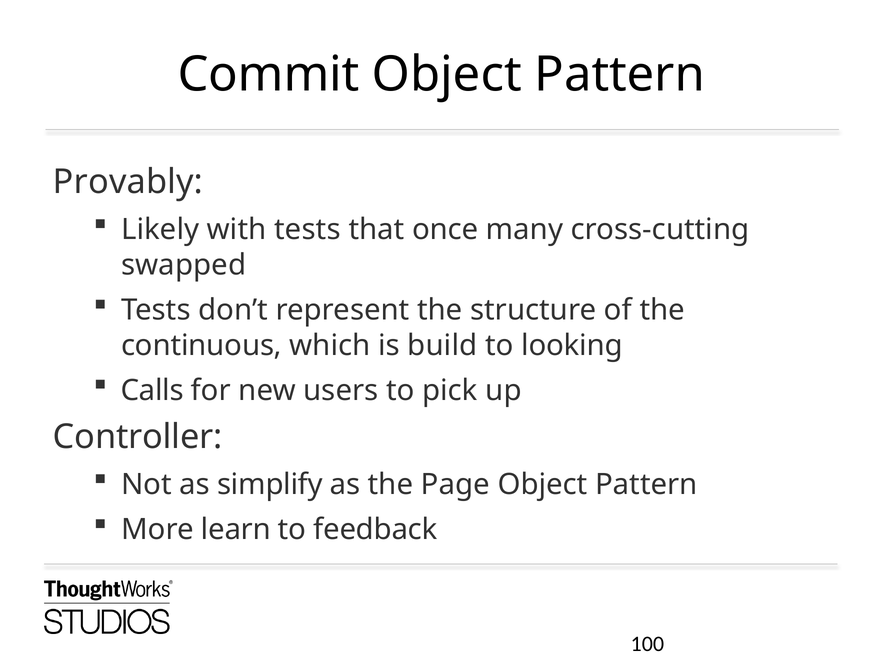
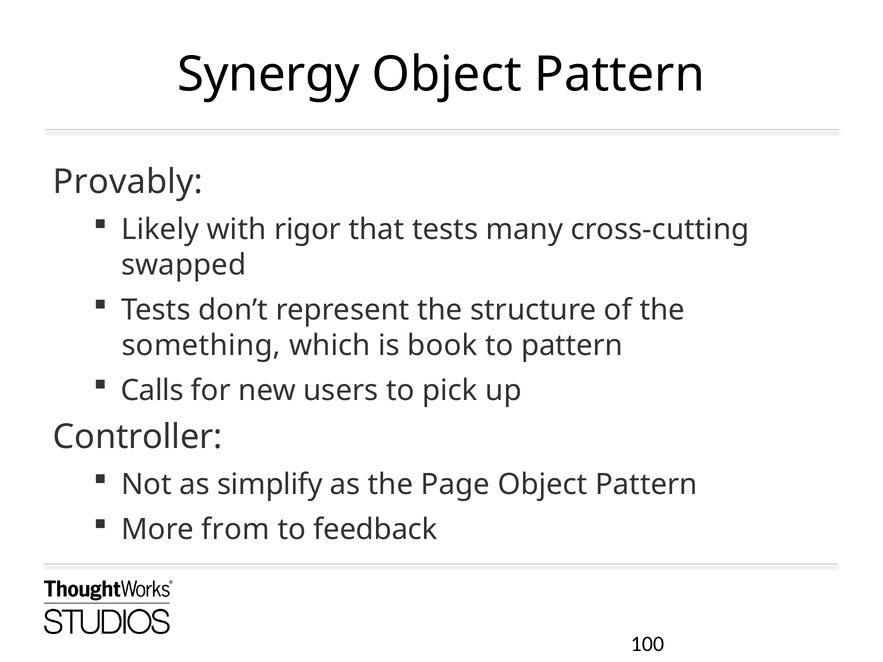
Commit: Commit -> Synergy
with tests: tests -> rigor
that once: once -> tests
continuous: continuous -> something
build: build -> book
to looking: looking -> pattern
learn: learn -> from
